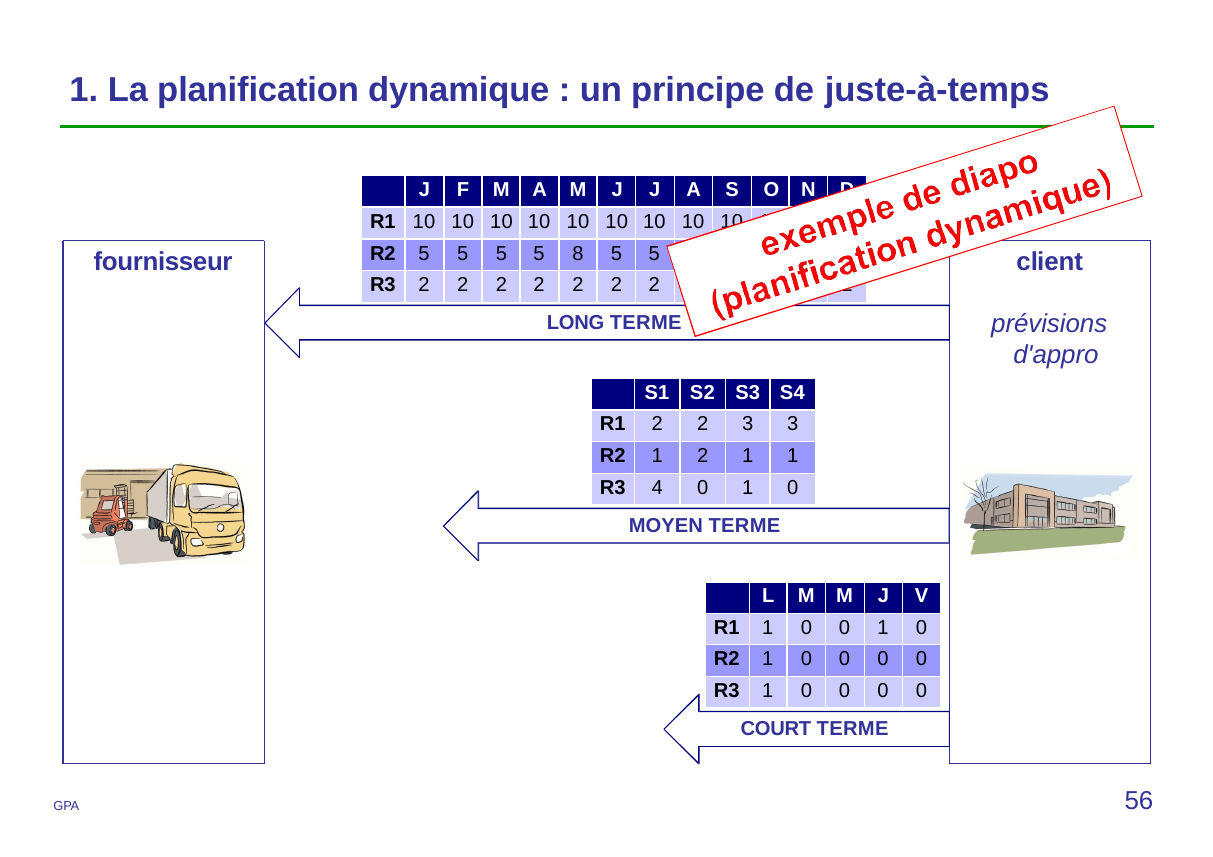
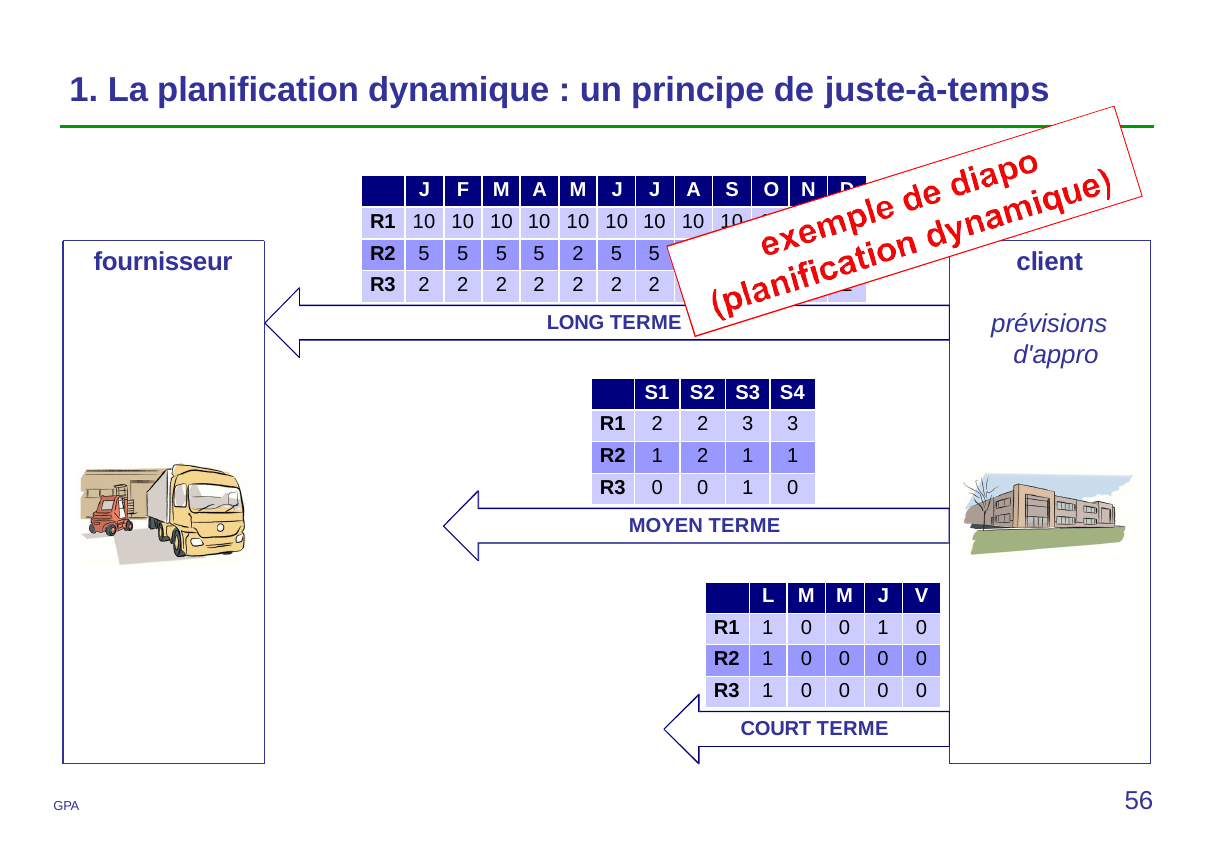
5 8: 8 -> 2
R3 4: 4 -> 0
